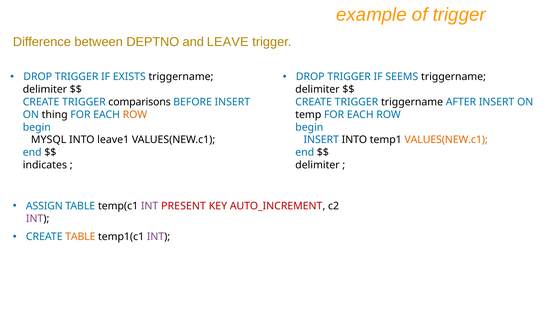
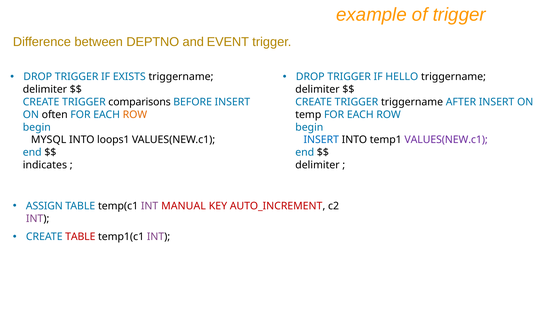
LEAVE: LEAVE -> EVENT
SEEMS: SEEMS -> HELLO
thing: thing -> often
leave1: leave1 -> loops1
VALUES(NEW.c1 at (446, 140) colour: orange -> purple
PRESENT: PRESENT -> MANUAL
TABLE at (80, 237) colour: orange -> red
